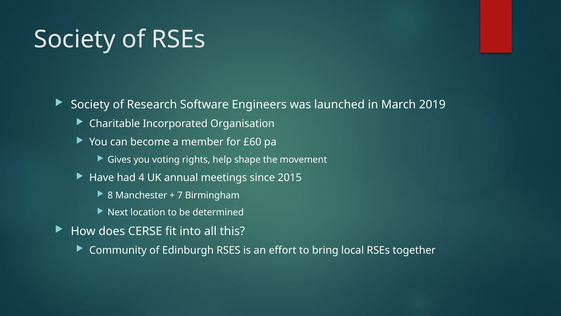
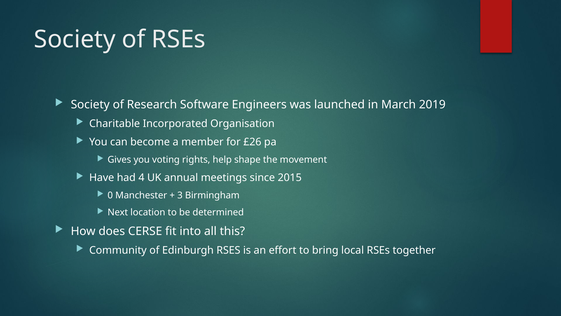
£60: £60 -> £26
8: 8 -> 0
7: 7 -> 3
